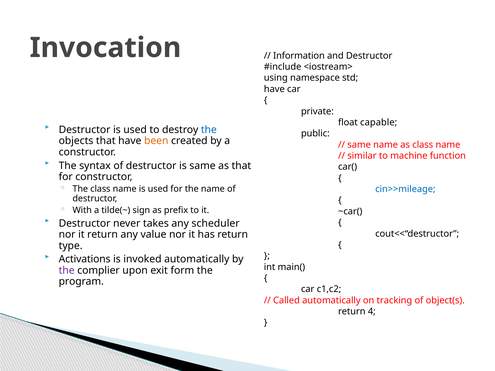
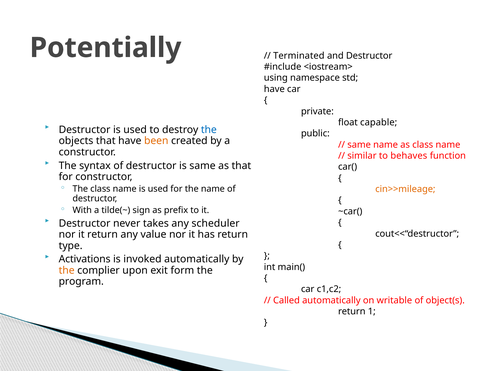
Invocation: Invocation -> Potentially
Information: Information -> Terminated
machine: machine -> behaves
cin>>mileage colour: blue -> orange
the at (67, 271) colour: purple -> orange
tracking: tracking -> writable
4: 4 -> 1
